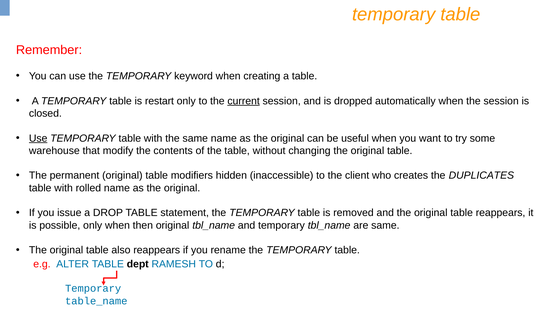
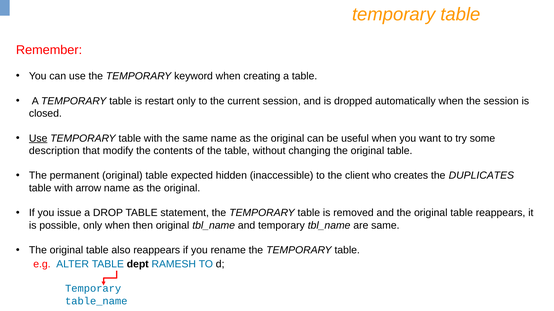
current underline: present -> none
warehouse: warehouse -> description
modifiers: modifiers -> expected
rolled: rolled -> arrow
